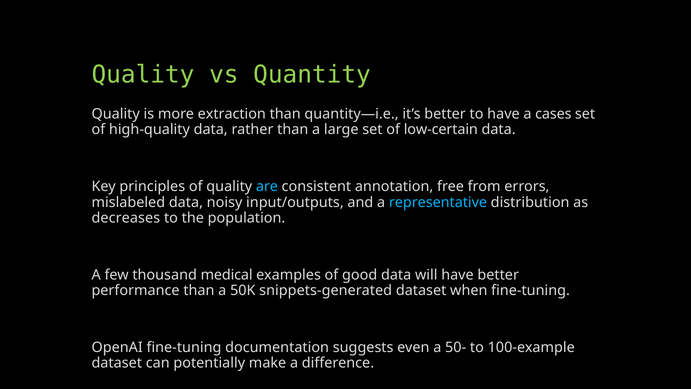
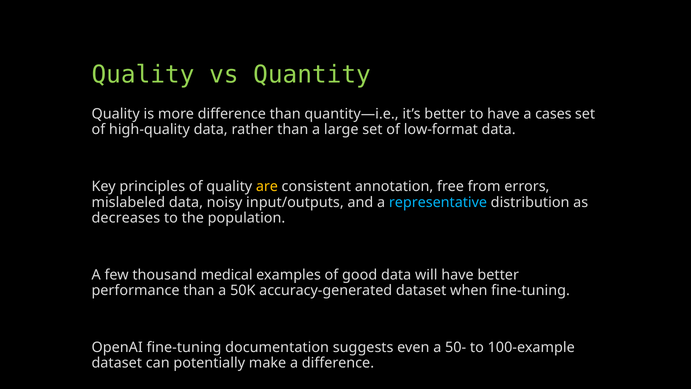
more extraction: extraction -> difference
low-certain: low-certain -> low-format
are colour: light blue -> yellow
snippets-generated: snippets-generated -> accuracy-generated
